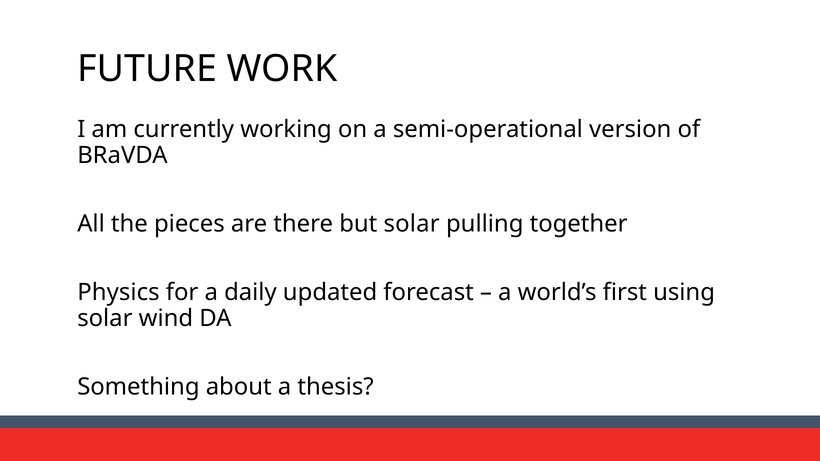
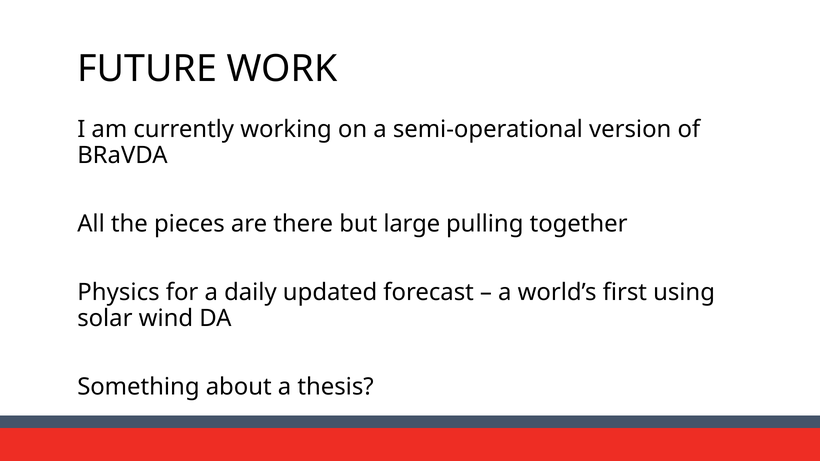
but solar: solar -> large
